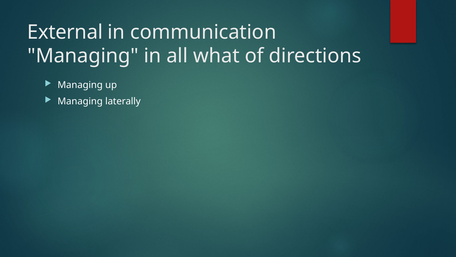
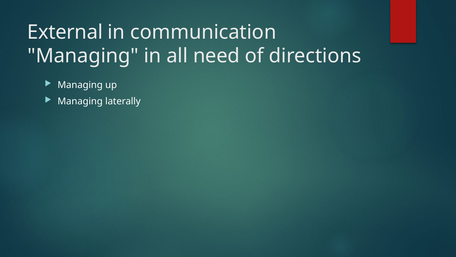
what: what -> need
